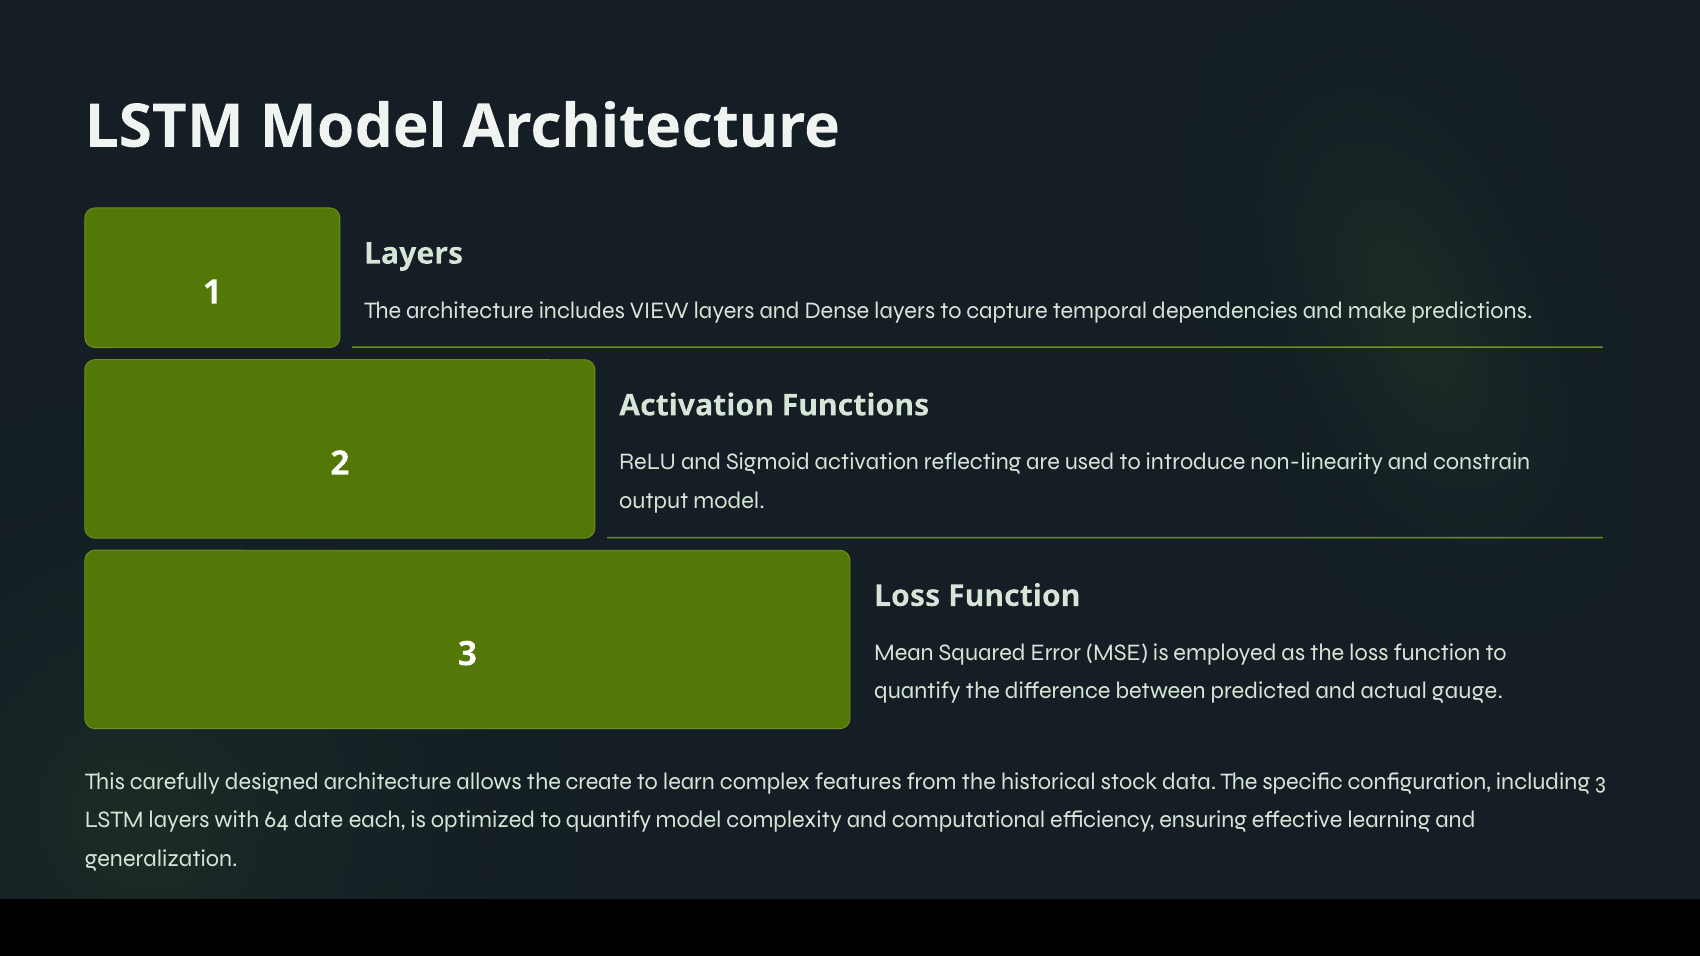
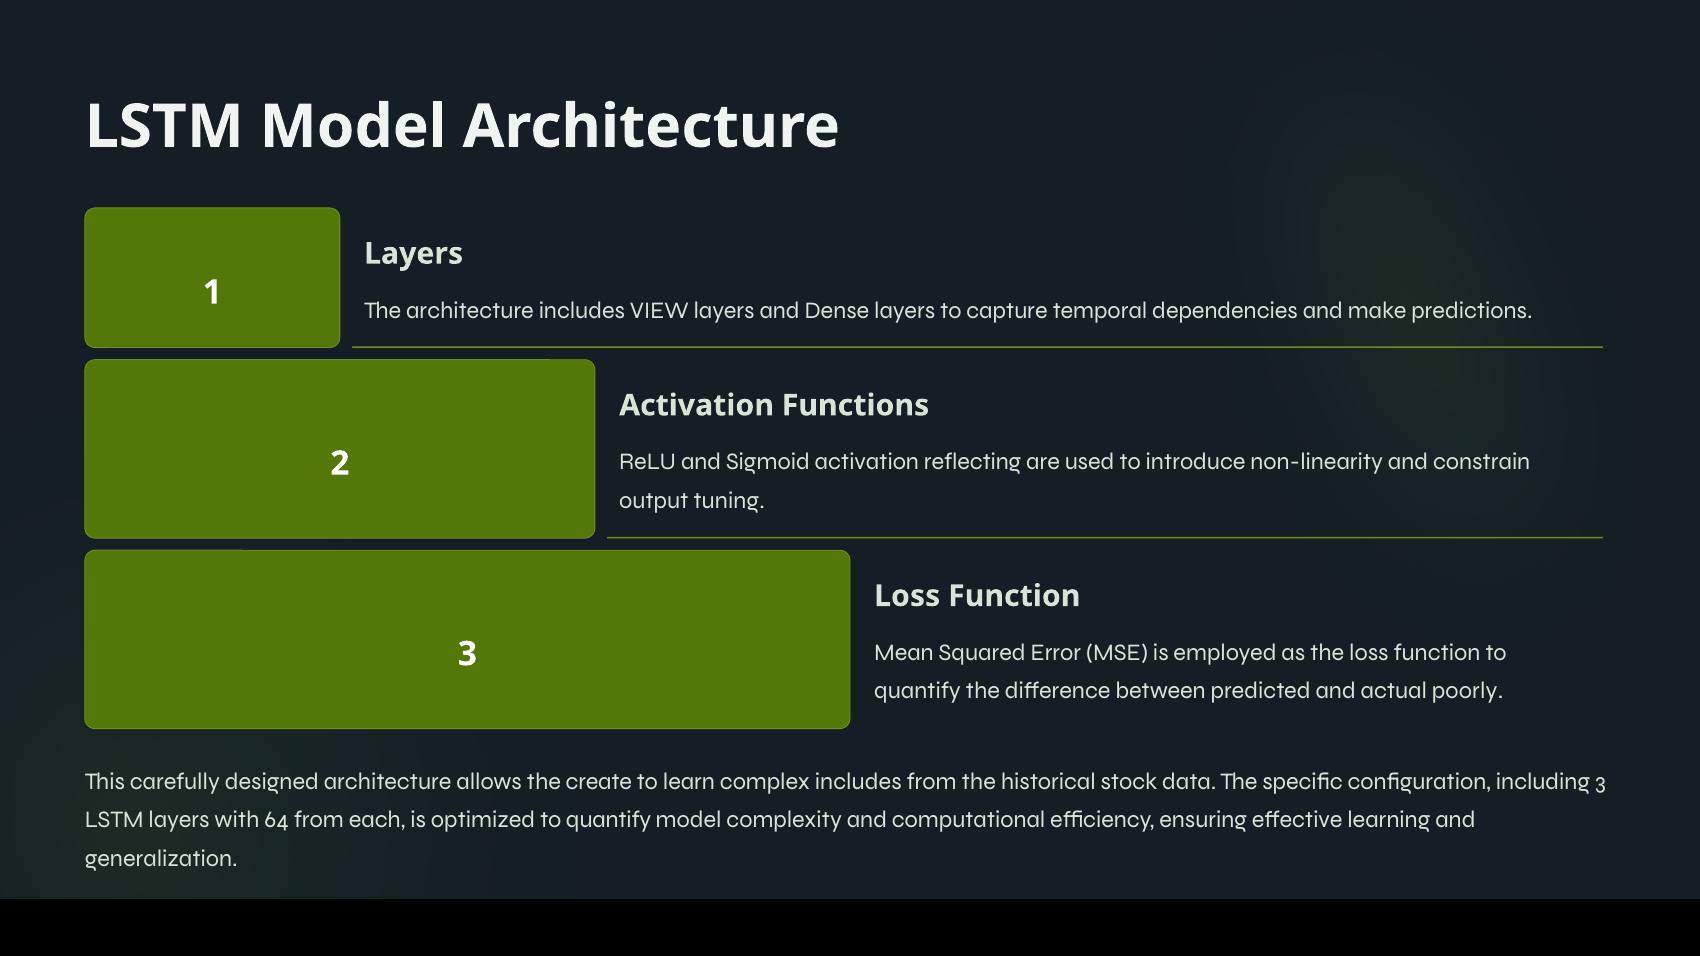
output model: model -> tuning
gauge: gauge -> poorly
complex features: features -> includes
64 date: date -> from
